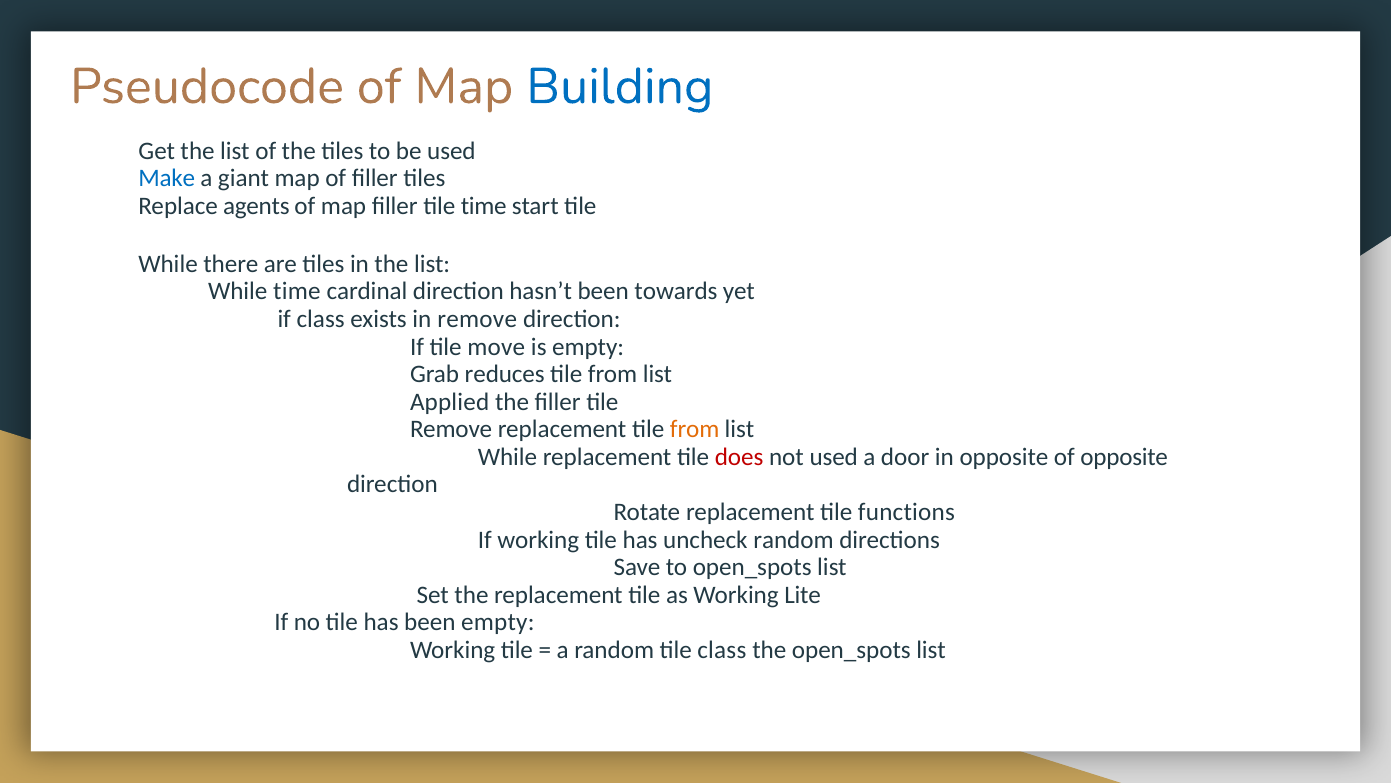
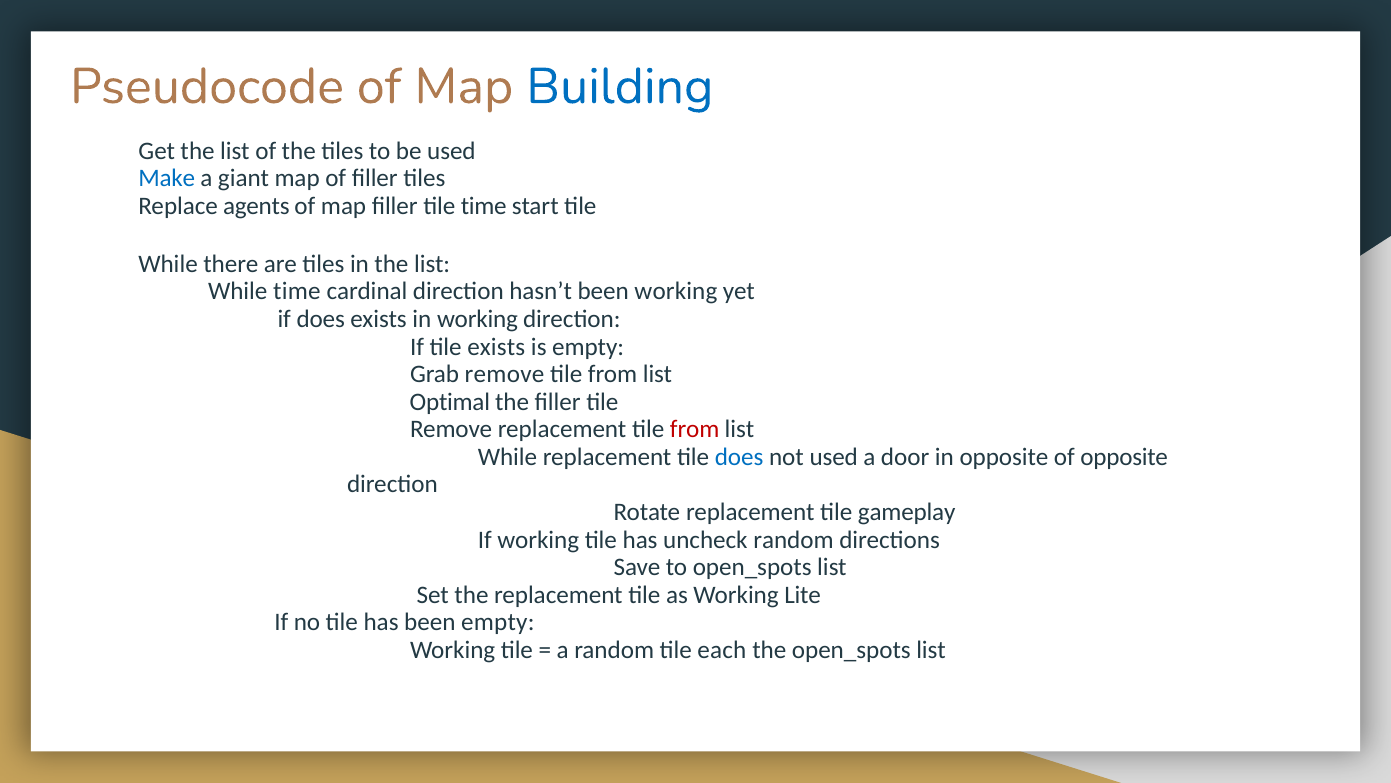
been towards: towards -> working
if class: class -> does
in remove: remove -> working
tile move: move -> exists
Grab reduces: reduces -> remove
Applied: Applied -> Optimal
from at (695, 429) colour: orange -> red
does at (739, 457) colour: red -> blue
functions: functions -> gameplay
tile class: class -> each
